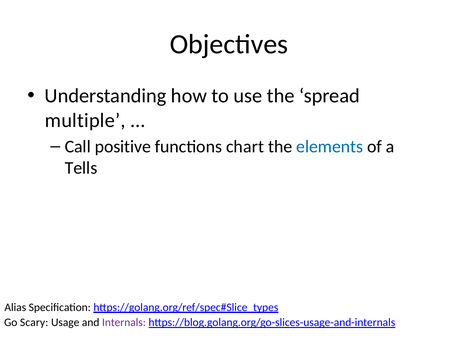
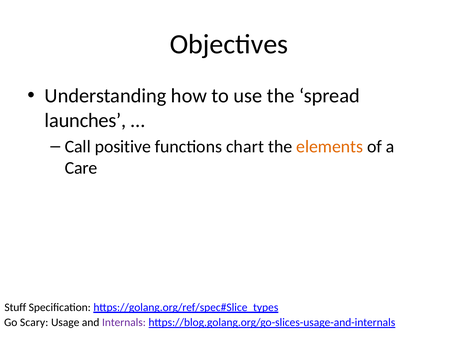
multiple: multiple -> launches
elements colour: blue -> orange
Tells: Tells -> Care
Alias: Alias -> Stuff
